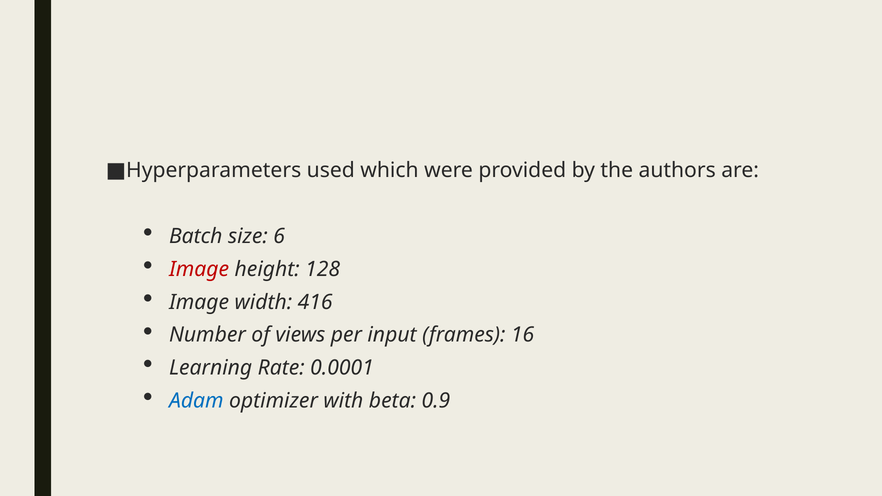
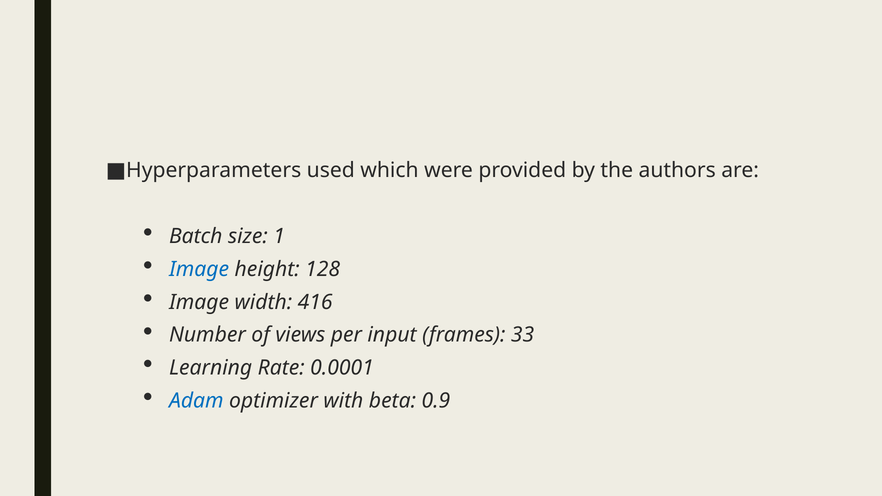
6: 6 -> 1
Image at (199, 269) colour: red -> blue
16: 16 -> 33
